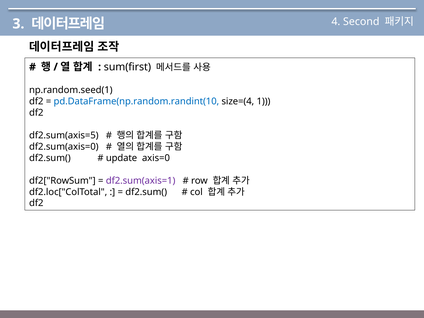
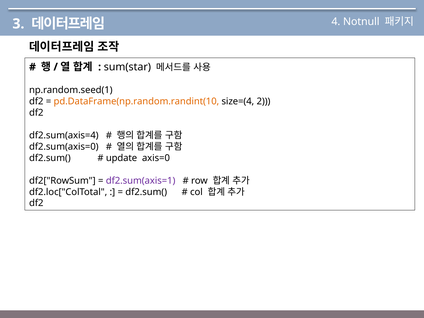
Second: Second -> Notnull
sum(first: sum(first -> sum(star
pd.DataFrame(np.random.randint(10 colour: blue -> orange
1: 1 -> 2
df2.sum(axis=5: df2.sum(axis=5 -> df2.sum(axis=4
